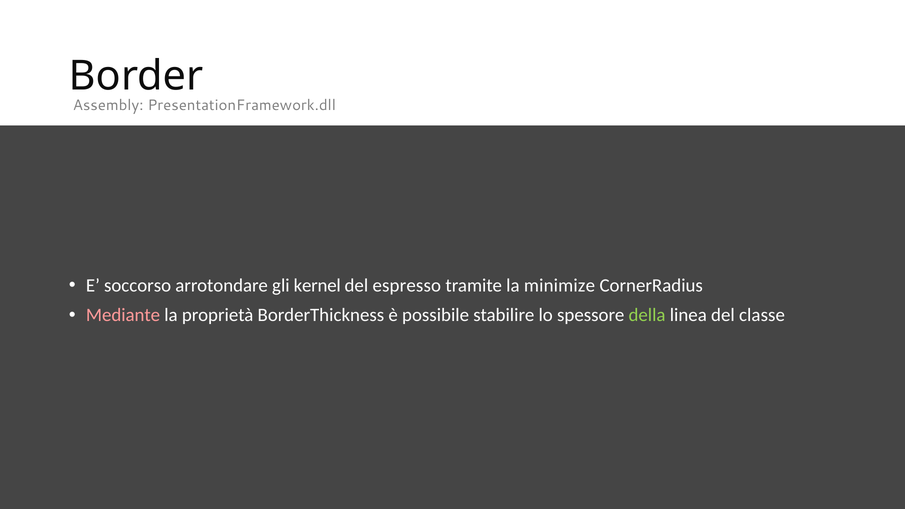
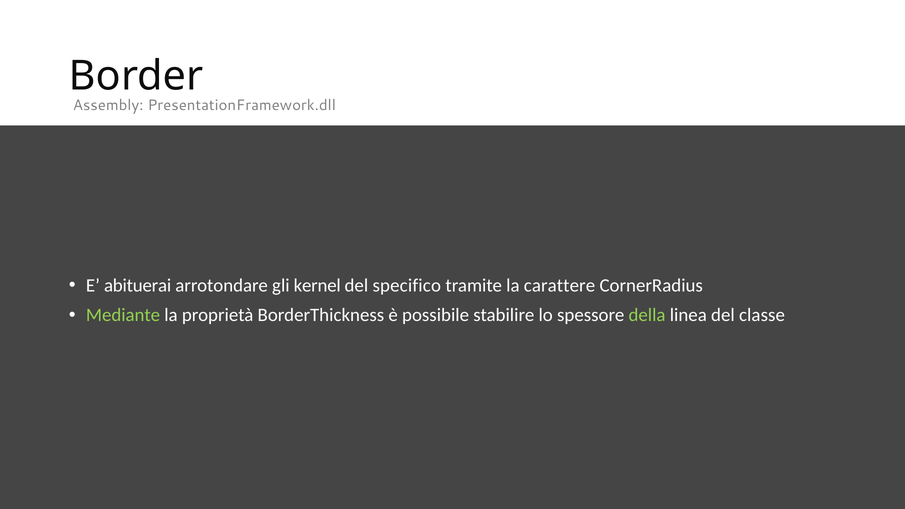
soccorso: soccorso -> abituerai
espresso: espresso -> specifico
minimize: minimize -> carattere
Mediante colour: pink -> light green
